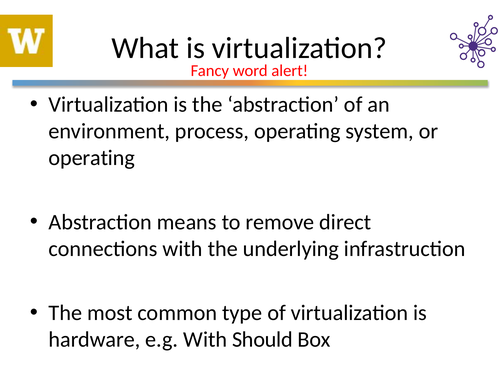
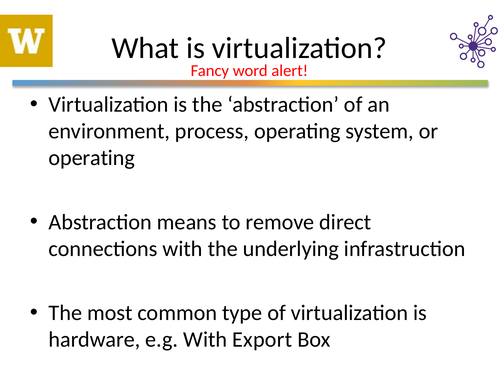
Should: Should -> Export
